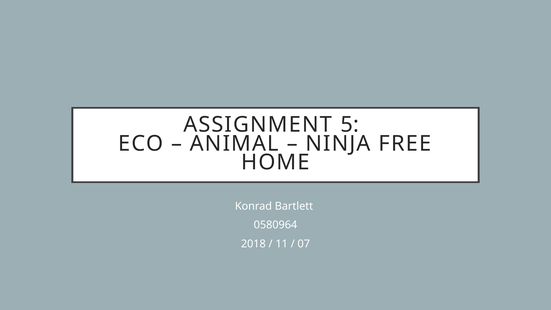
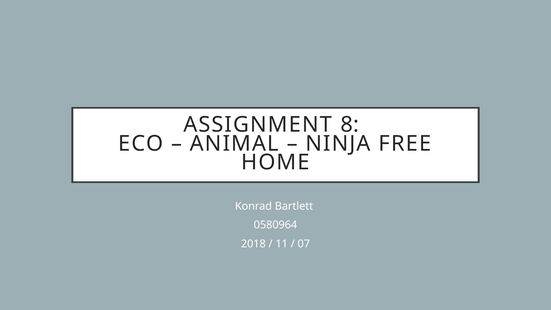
5: 5 -> 8
